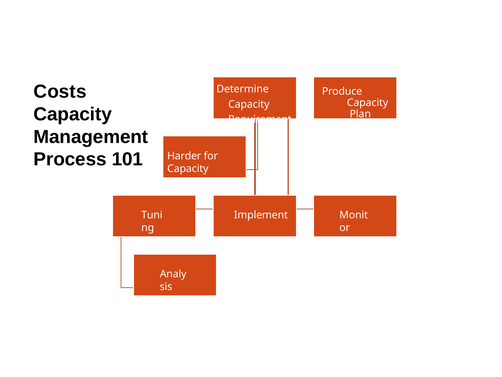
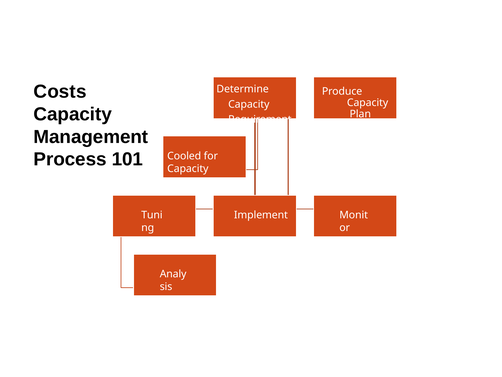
Harder: Harder -> Cooled
